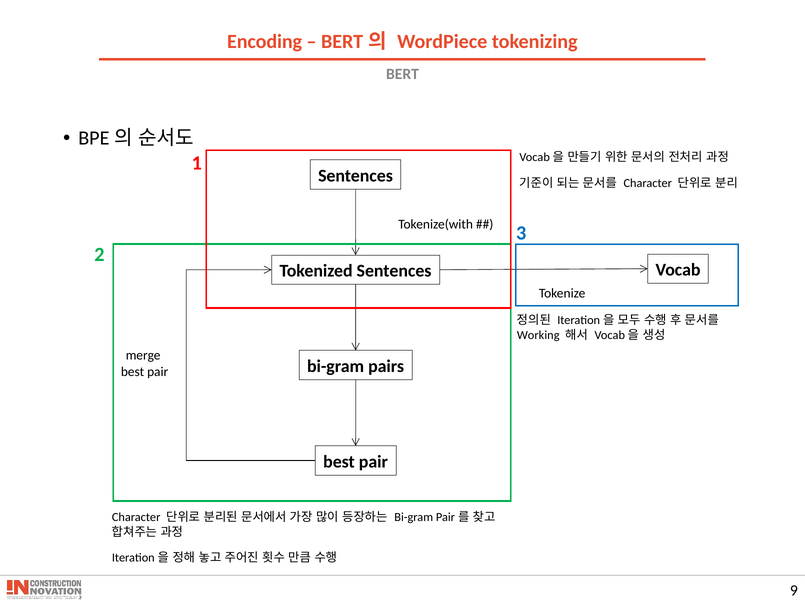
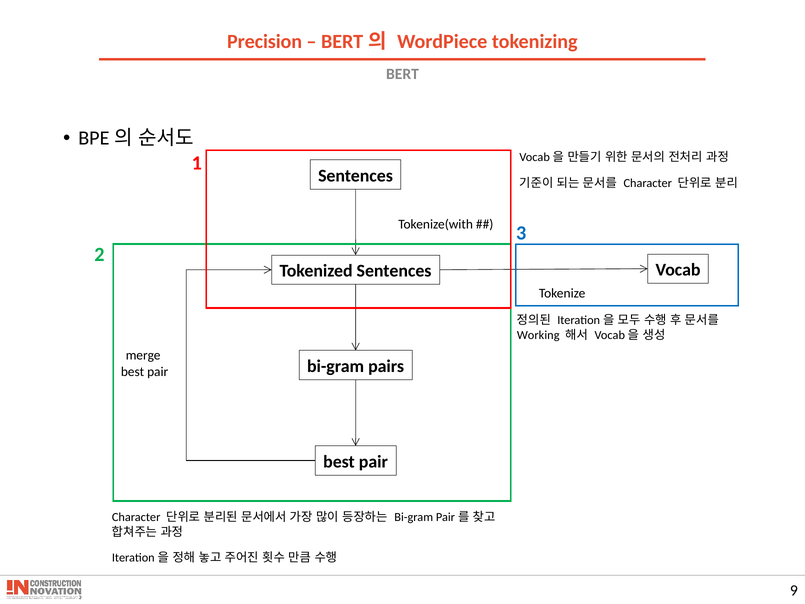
Encoding: Encoding -> Precision
